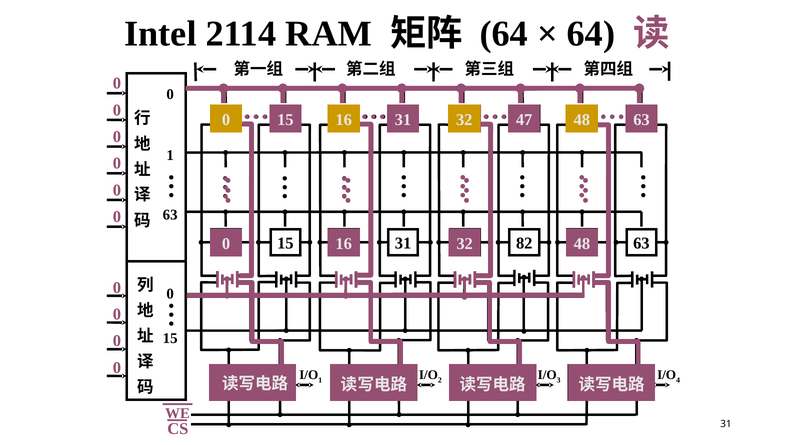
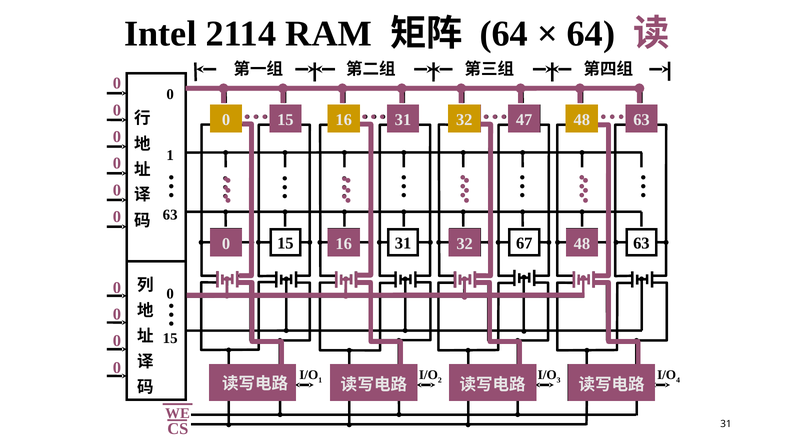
82: 82 -> 67
